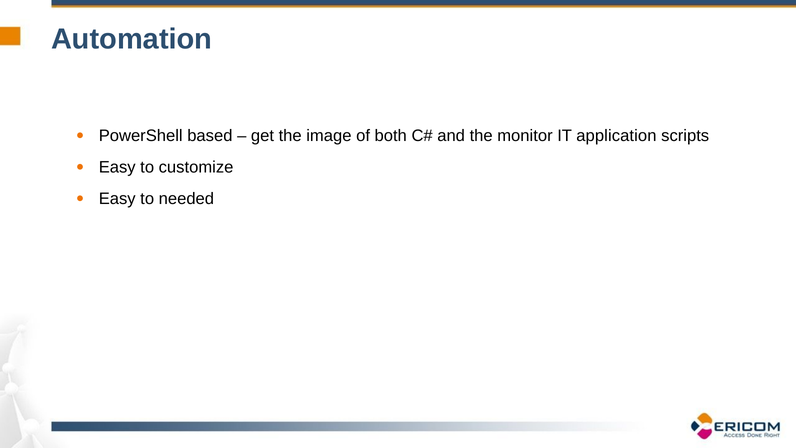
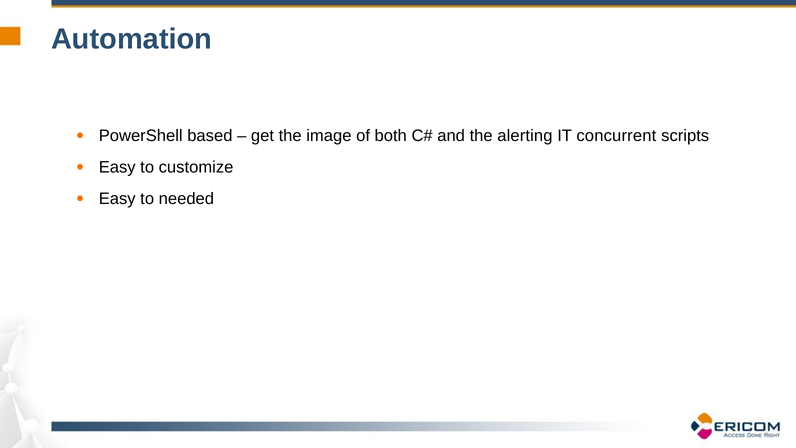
monitor: monitor -> alerting
application: application -> concurrent
